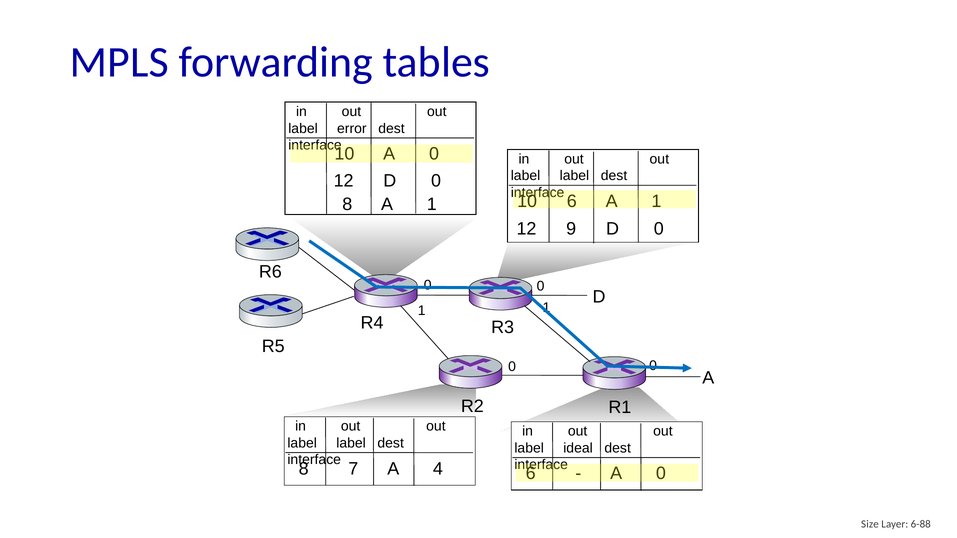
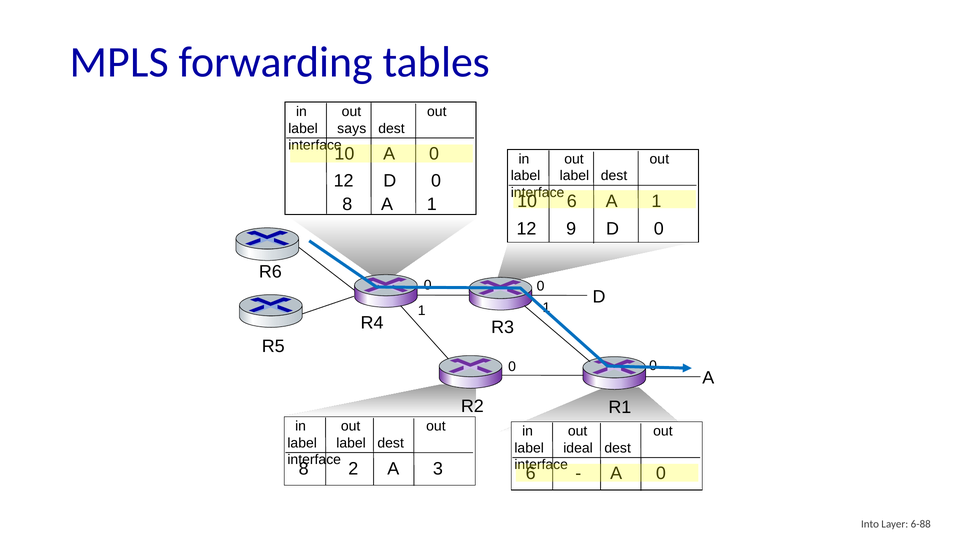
error: error -> says
7: 7 -> 2
4: 4 -> 3
Size: Size -> Into
